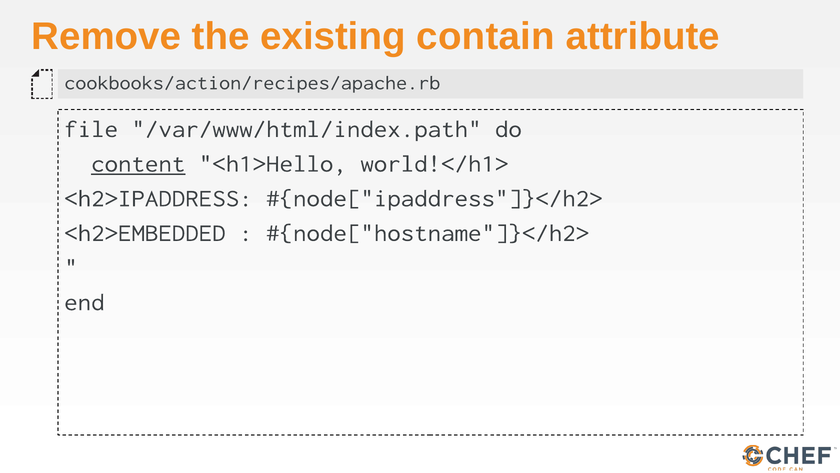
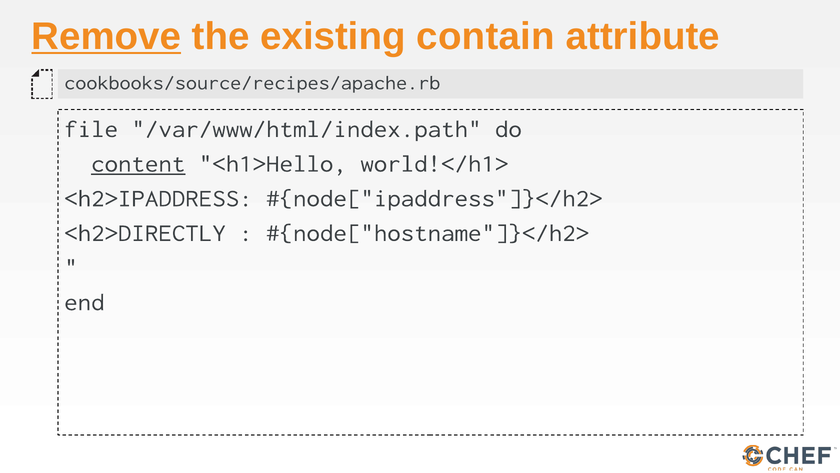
Remove underline: none -> present
cookbooks/action/recipes/apache.rb: cookbooks/action/recipes/apache.rb -> cookbooks/source/recipes/apache.rb
<h2>EMBEDDED: <h2>EMBEDDED -> <h2>DIRECTLY
